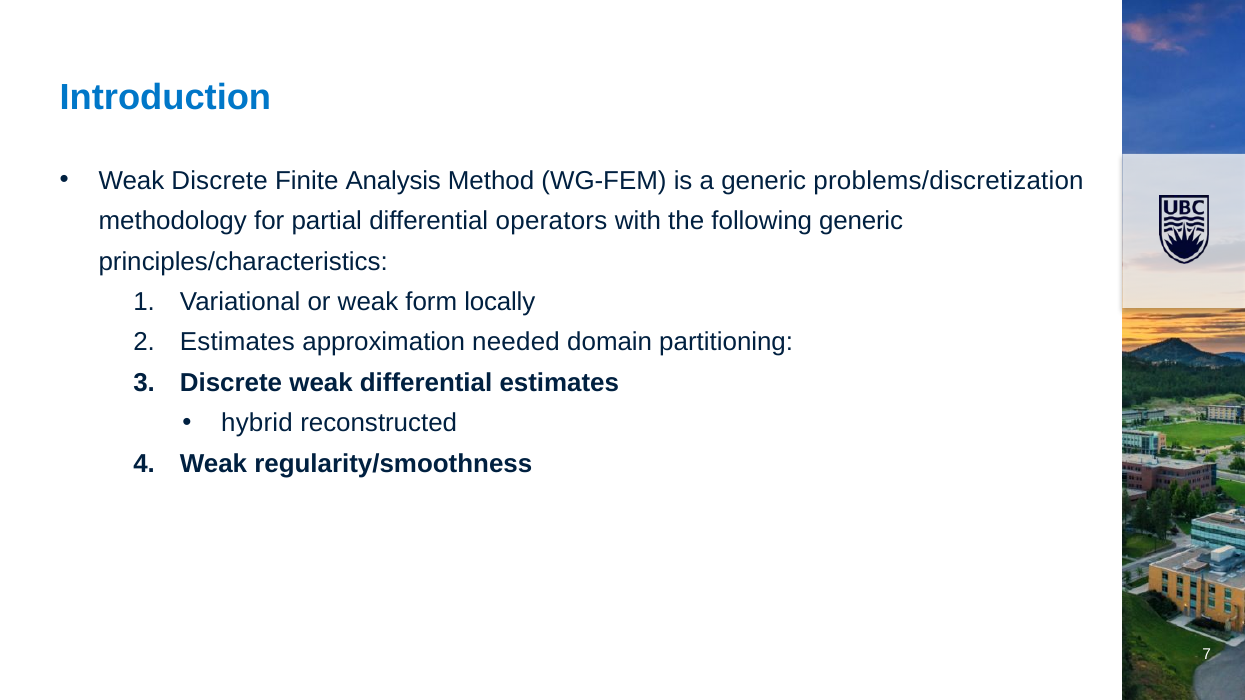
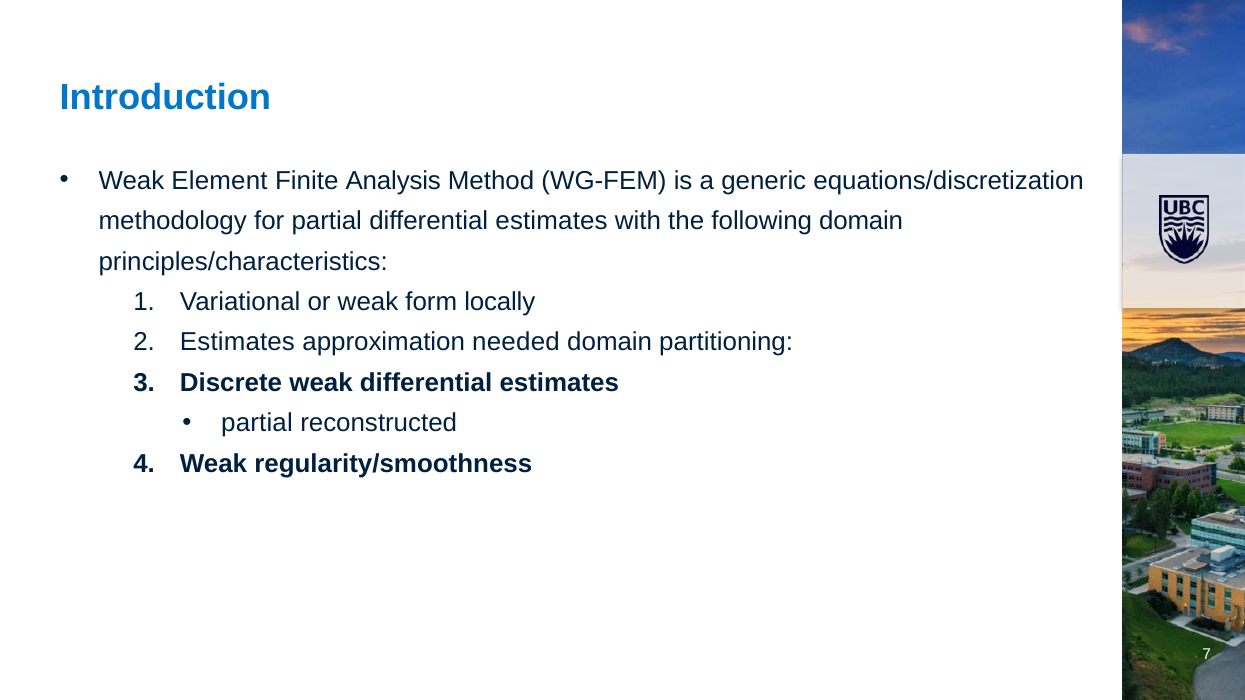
Weak Discrete: Discrete -> Element
problems/discretization: problems/discretization -> equations/discretization
partial differential operators: operators -> estimates
following generic: generic -> domain
hybrid at (257, 423): hybrid -> partial
